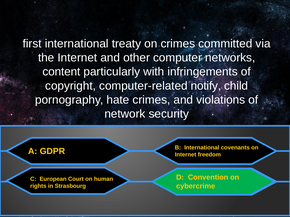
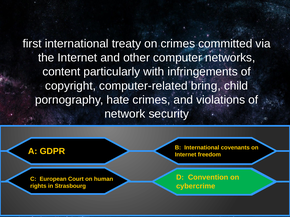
notify: notify -> bring
